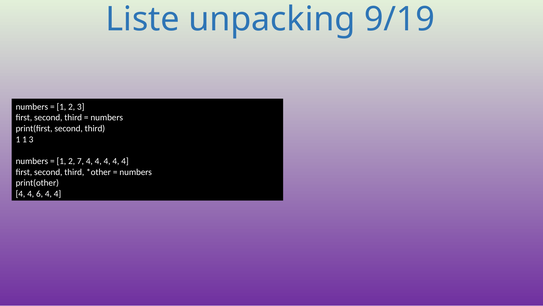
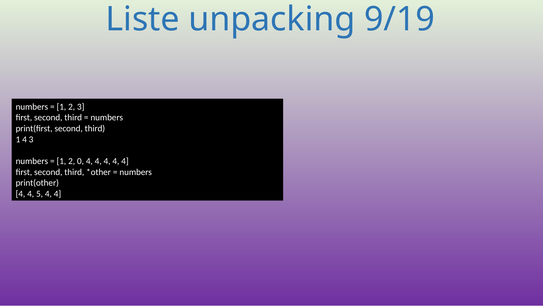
1 1: 1 -> 4
7: 7 -> 0
6: 6 -> 5
